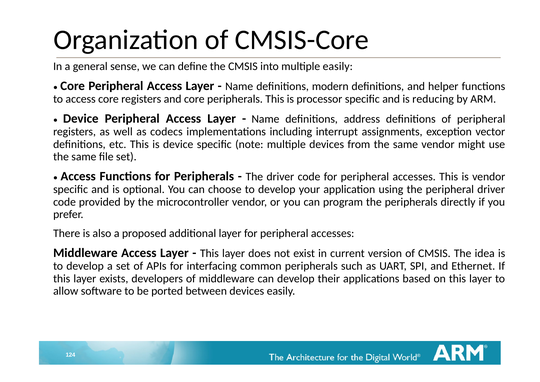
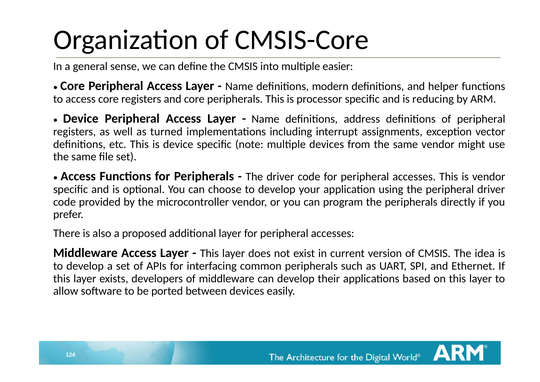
multiple easily: easily -> easier
codecs: codecs -> turned
